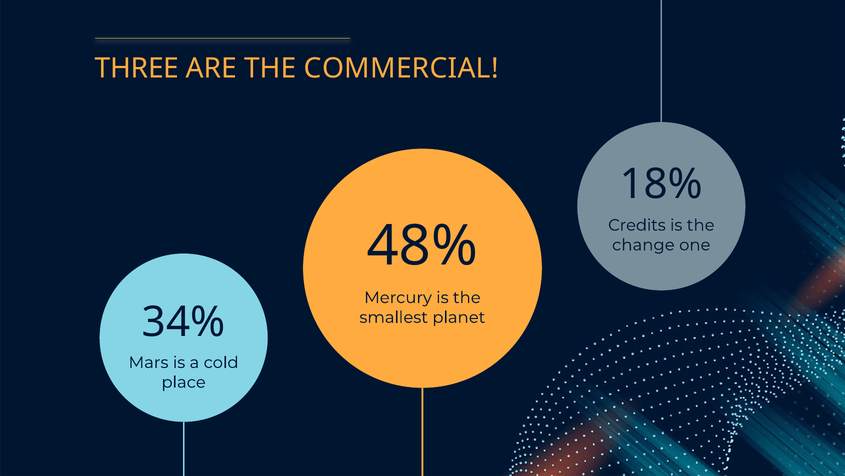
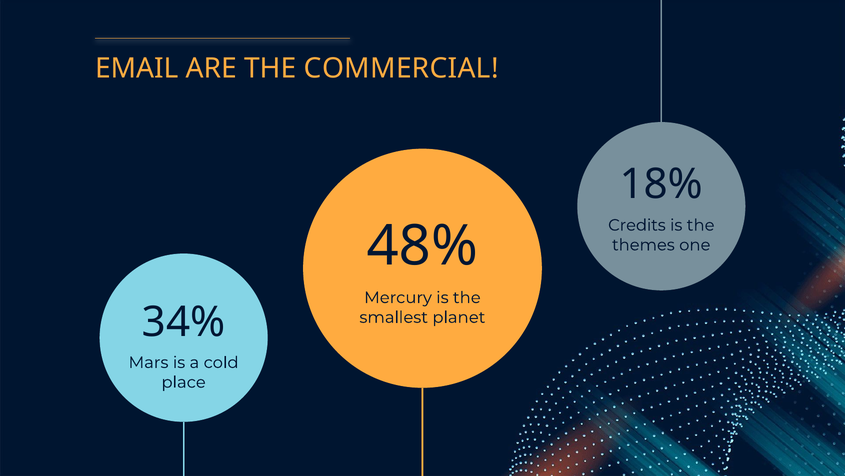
THREE: THREE -> EMAIL
change: change -> themes
